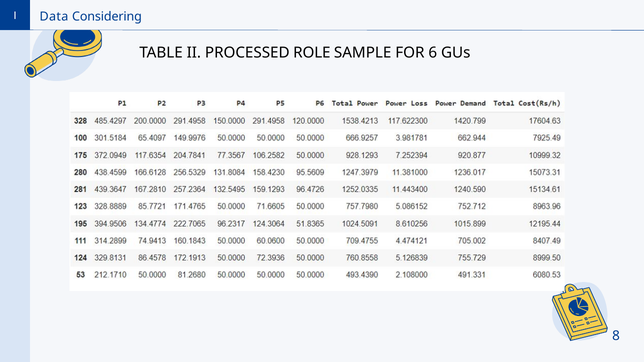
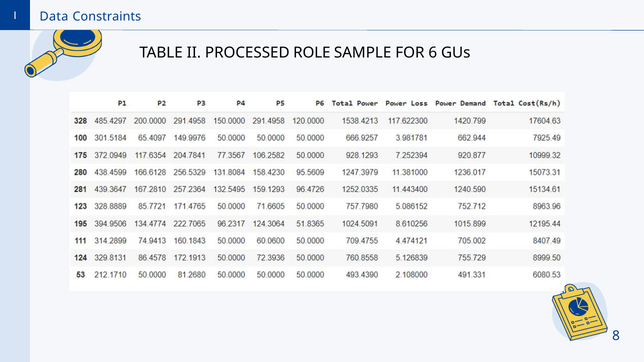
Considering: Considering -> Constraints
